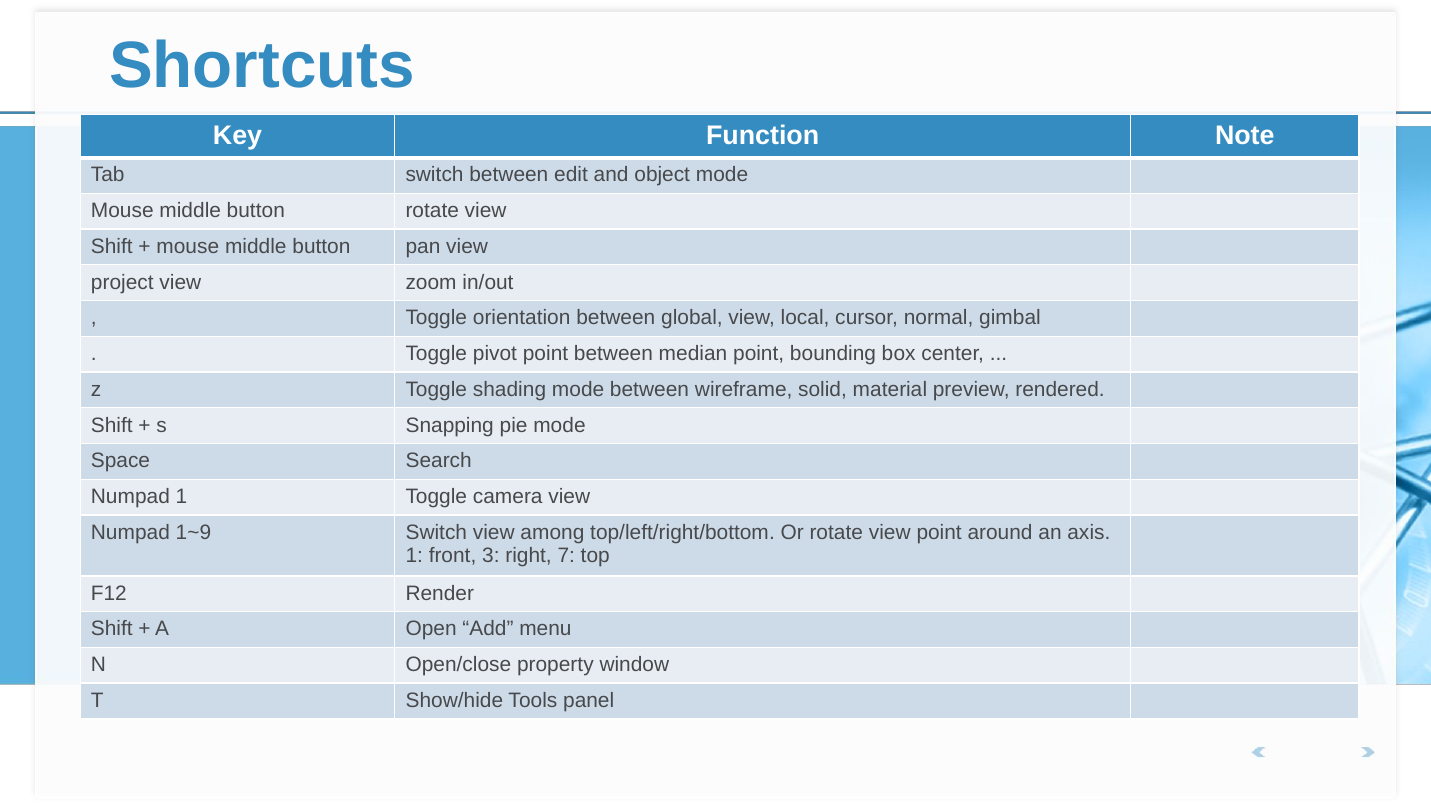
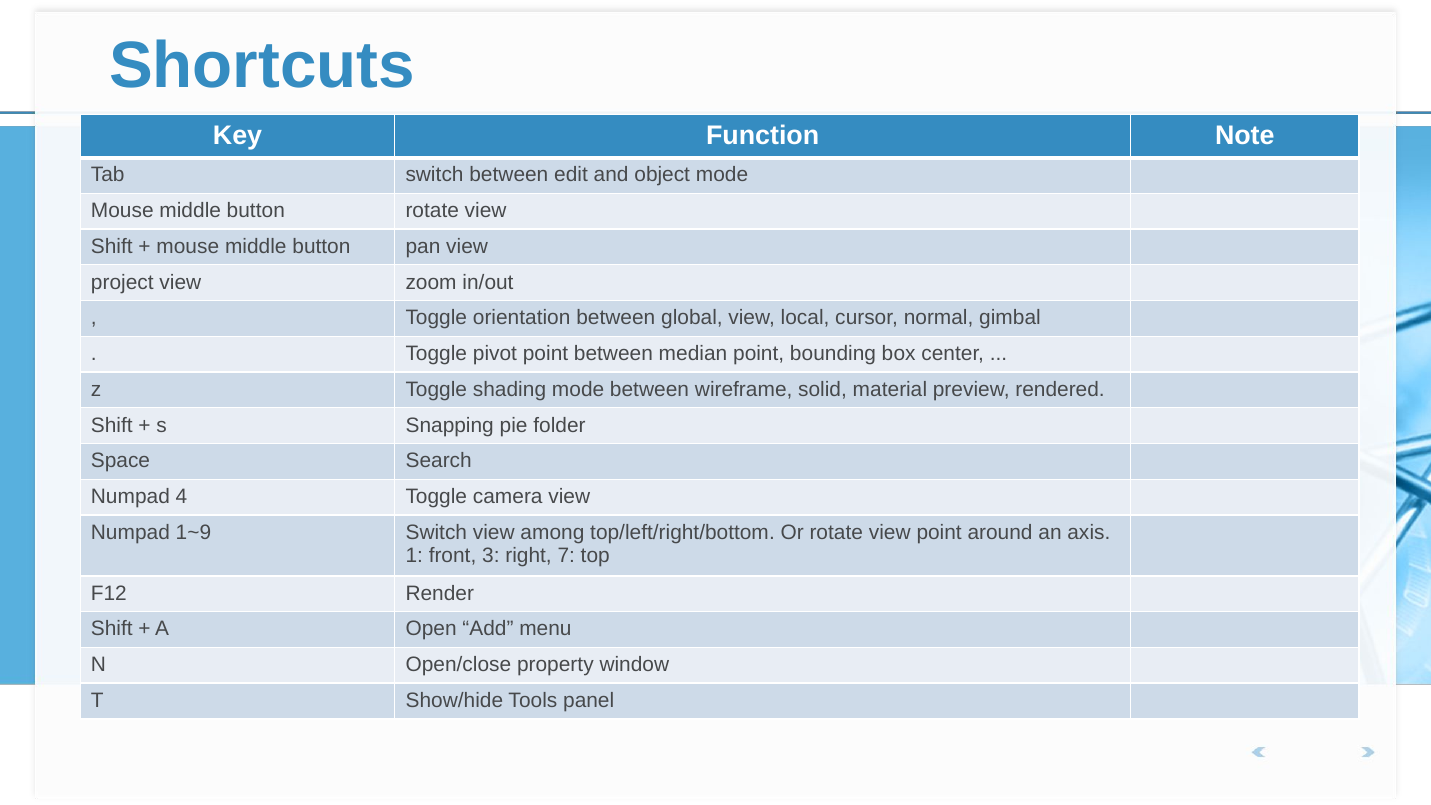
pie mode: mode -> folder
Numpad 1: 1 -> 4
